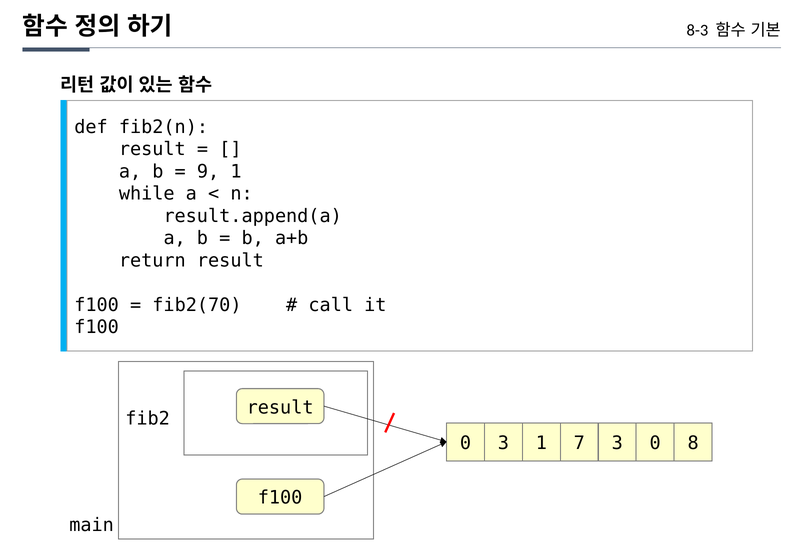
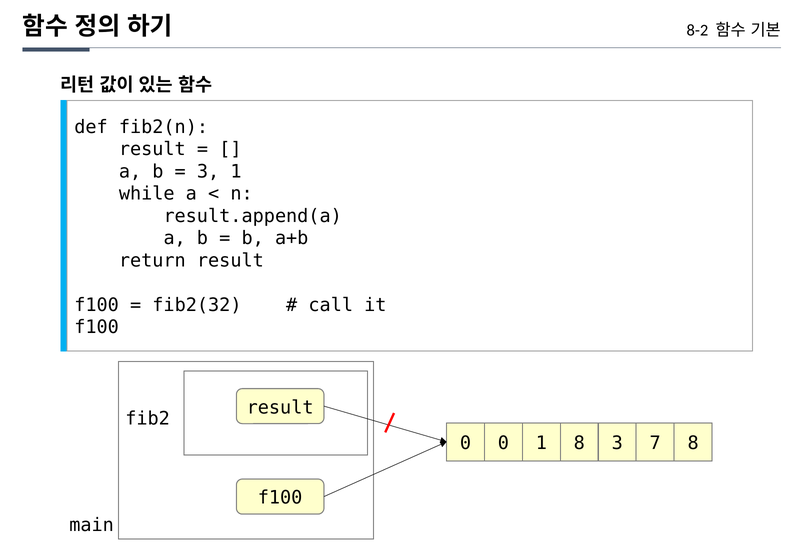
8-3: 8-3 -> 8-2
9 at (208, 171): 9 -> 3
fib2(70: fib2(70 -> fib2(32
0 3: 3 -> 0
1 7: 7 -> 8
3 0: 0 -> 7
